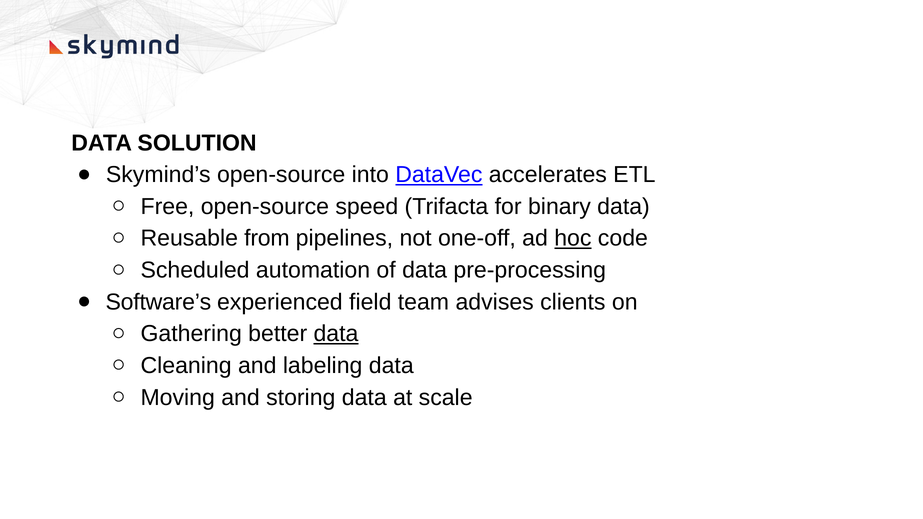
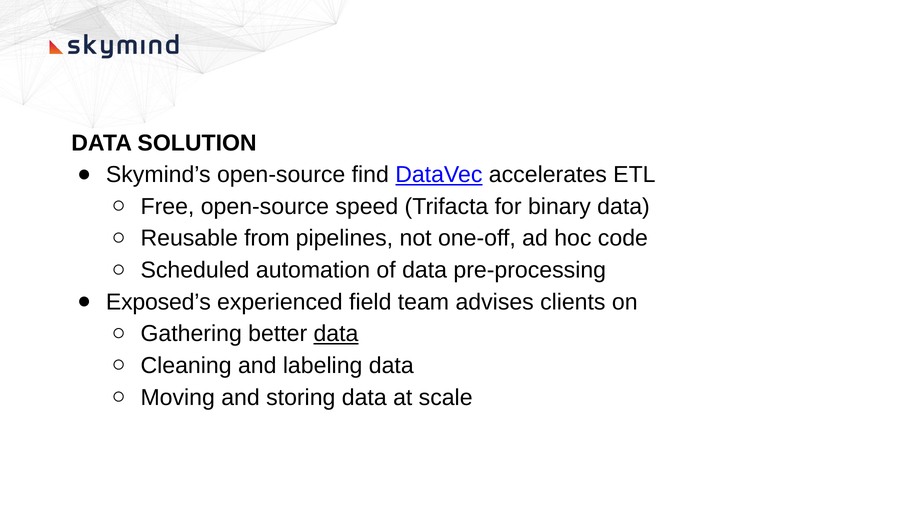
into: into -> find
hoc underline: present -> none
Software’s: Software’s -> Exposed’s
